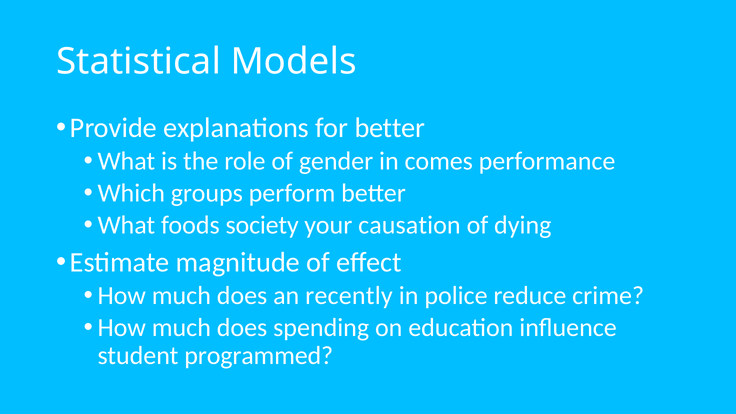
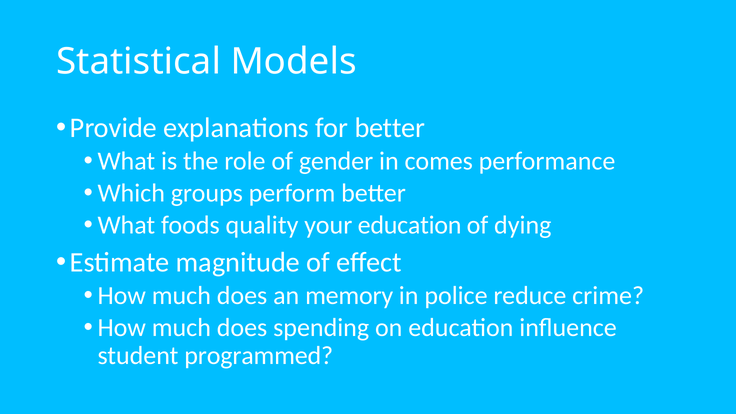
society: society -> quality
your causation: causation -> education
recently: recently -> memory
